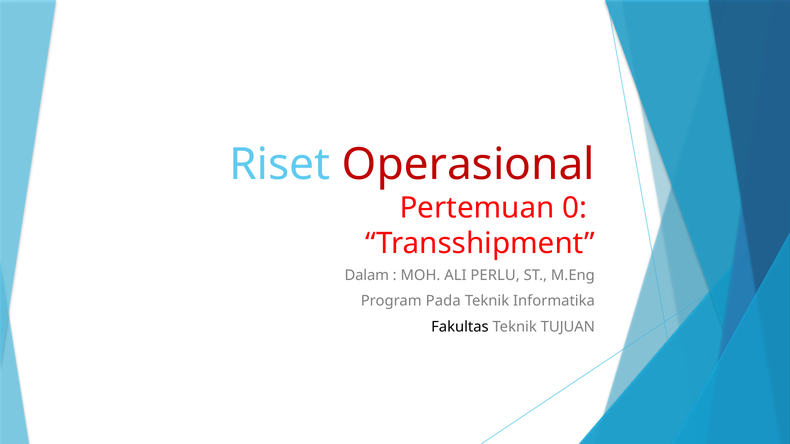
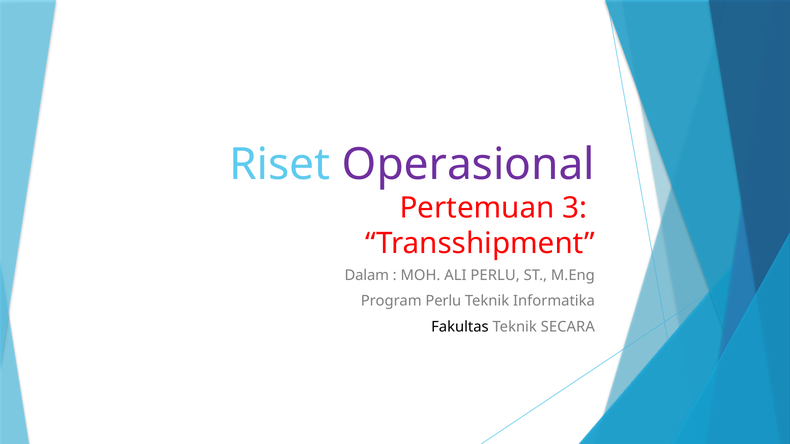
Operasional colour: red -> purple
0: 0 -> 3
Program Pada: Pada -> Perlu
TUJUAN: TUJUAN -> SECARA
